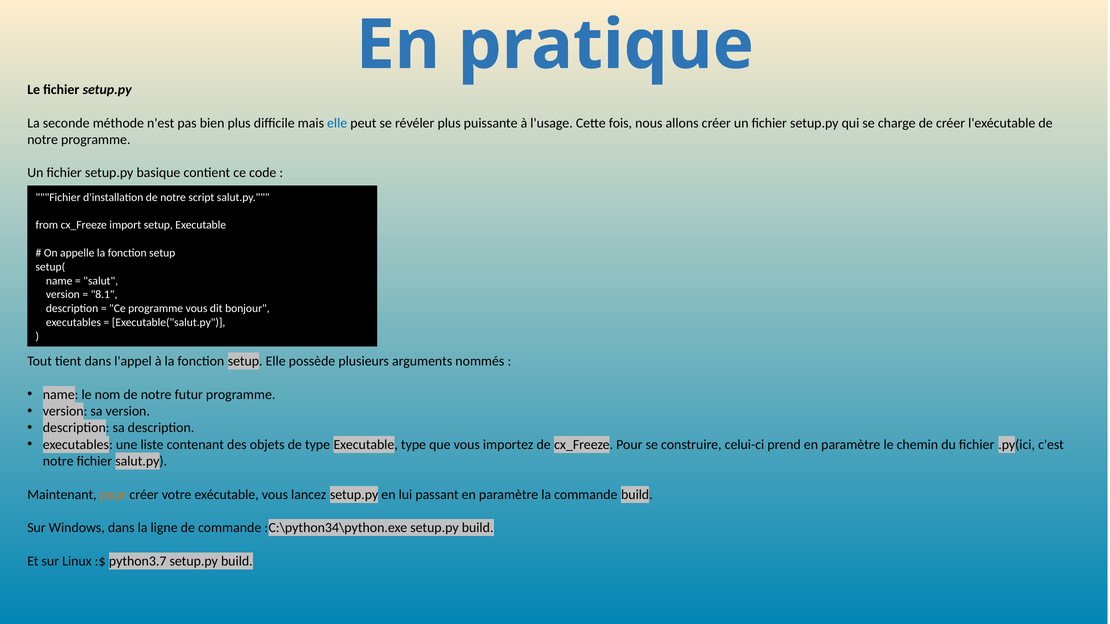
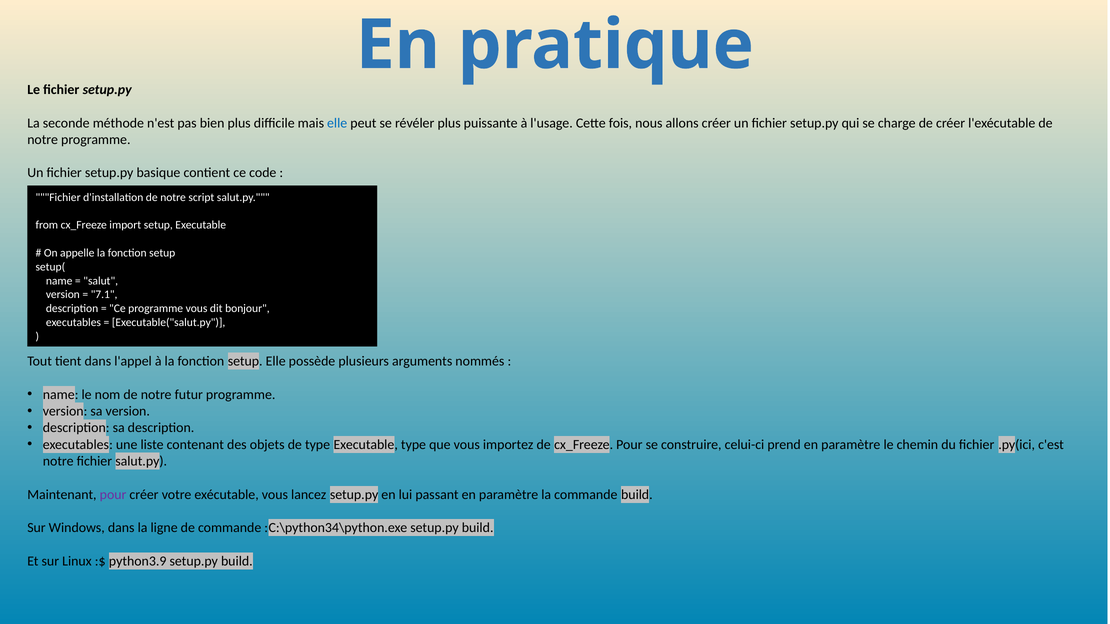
8.1: 8.1 -> 7.1
pour at (113, 495) colour: orange -> purple
python3.7: python3.7 -> python3.9
